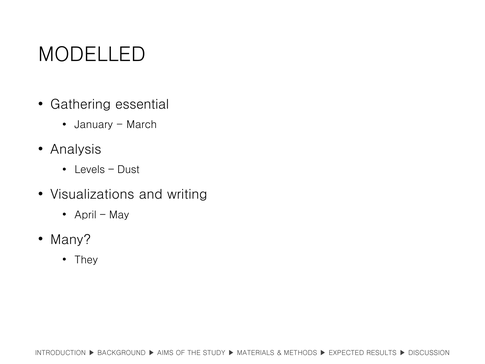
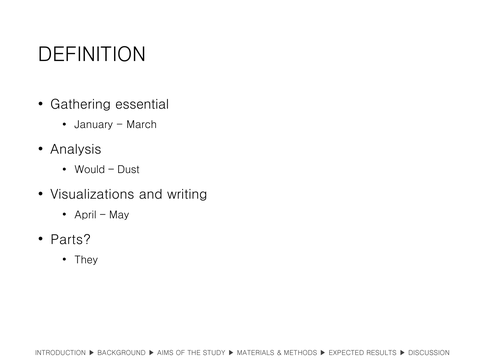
MODELLED: MODELLED -> DEFINITION
Levels: Levels -> Would
Many: Many -> Parts
